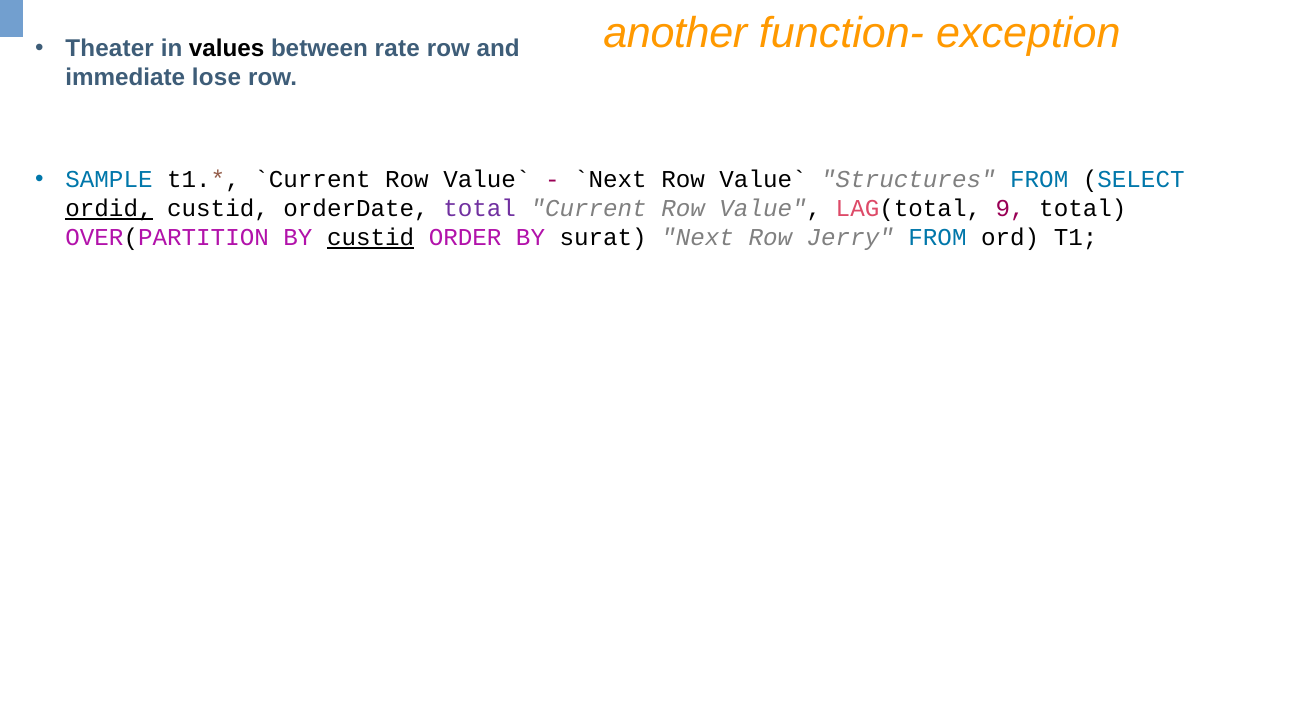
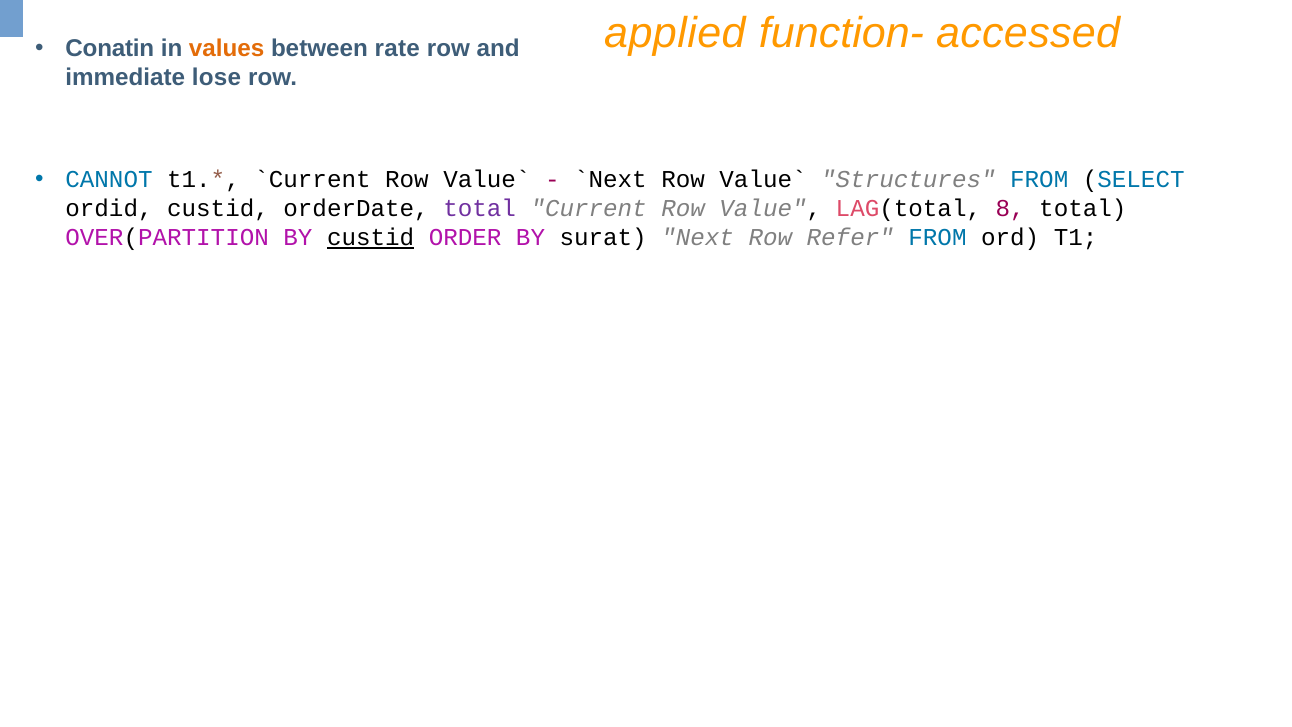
another: another -> applied
exception: exception -> accessed
Theater: Theater -> Conatin
values colour: black -> orange
SAMPLE: SAMPLE -> CANNOT
ordid underline: present -> none
9: 9 -> 8
Jerry: Jerry -> Refer
